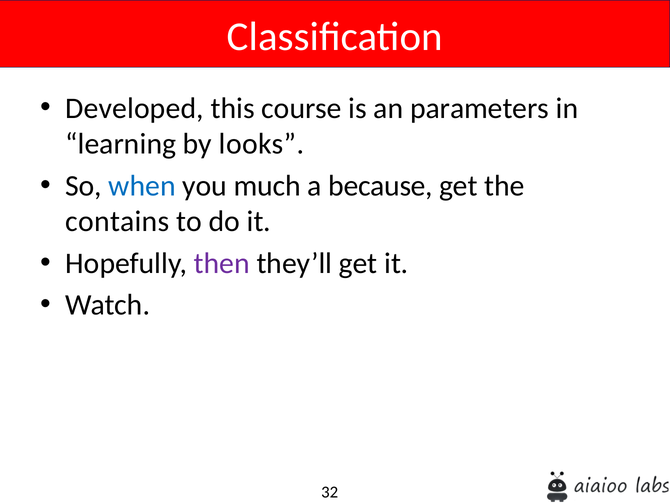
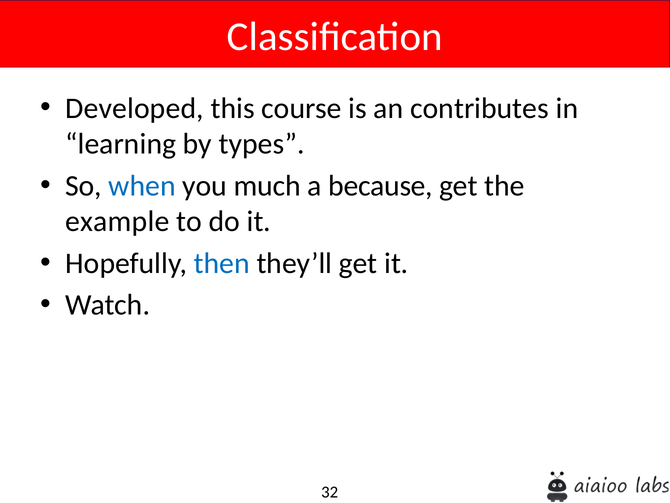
parameters: parameters -> contributes
looks: looks -> types
contains: contains -> example
then colour: purple -> blue
